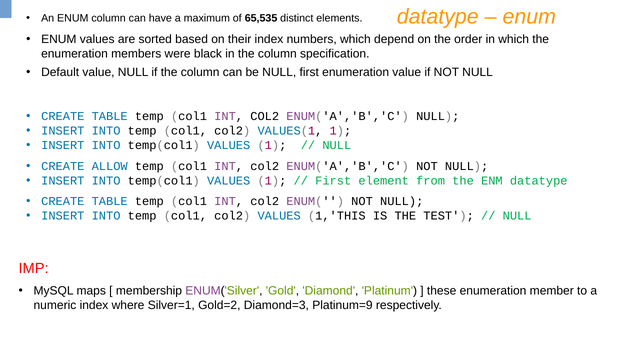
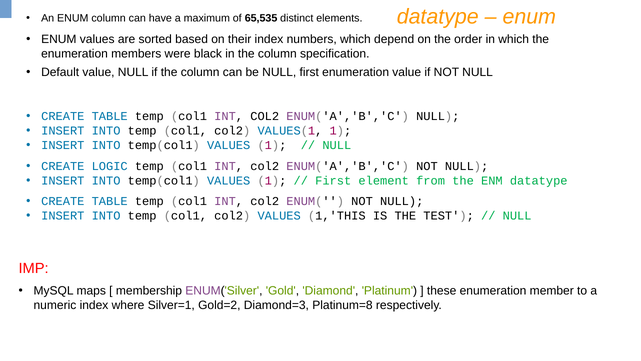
ALLOW: ALLOW -> LOGIC
Platinum=9: Platinum=9 -> Platinum=8
